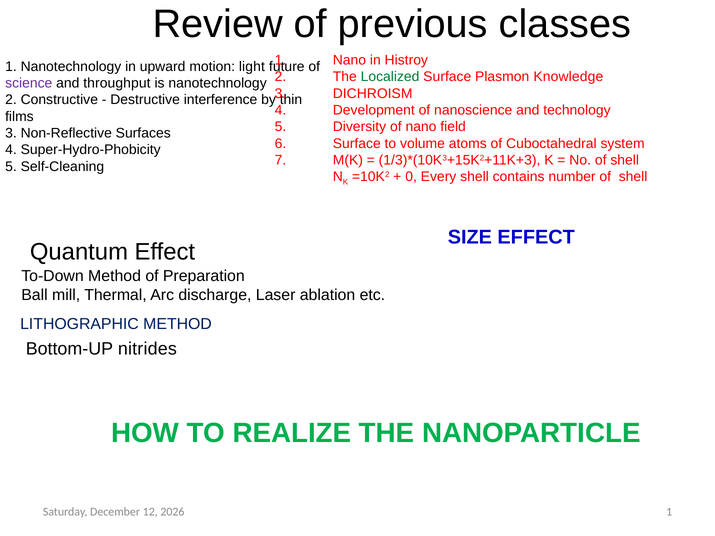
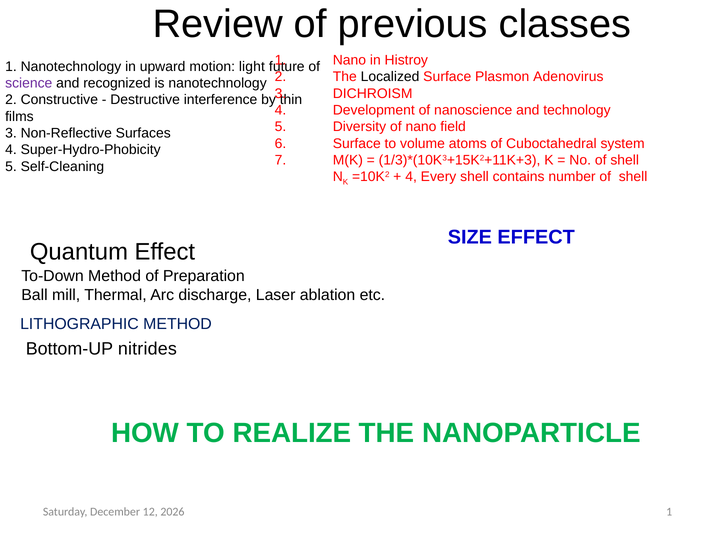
Localized colour: green -> black
Knowledge: Knowledge -> Adenovirus
throughput: throughput -> recognized
0 at (411, 177): 0 -> 4
